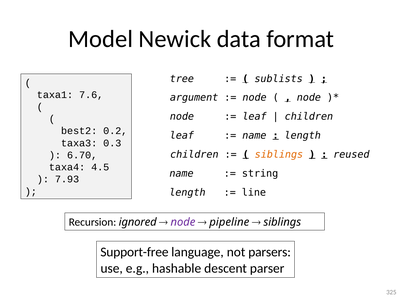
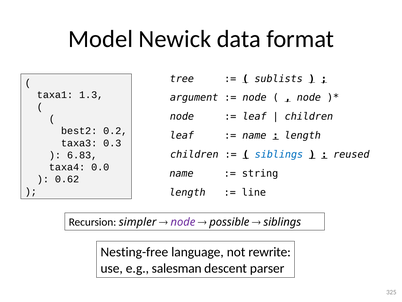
7.6: 7.6 -> 1.3
siblings at (279, 154) colour: orange -> blue
6.70: 6.70 -> 6.83
4.5: 4.5 -> 0.0
7.93: 7.93 -> 0.62
ignored: ignored -> simpler
pipeline: pipeline -> possible
Support-free: Support-free -> Nesting-free
parsers: parsers -> rewrite
hashable: hashable -> salesman
